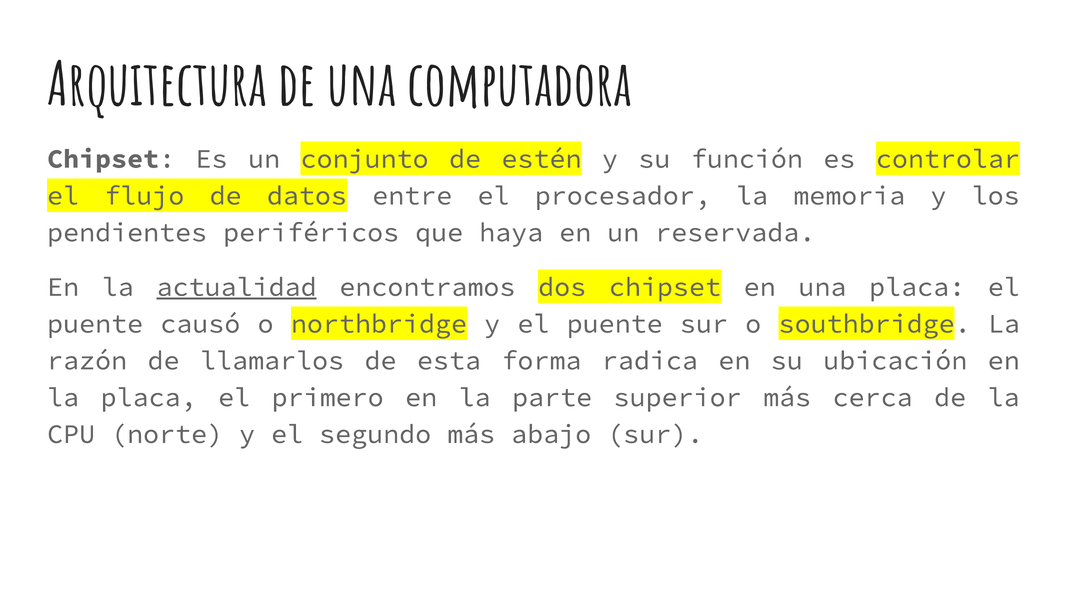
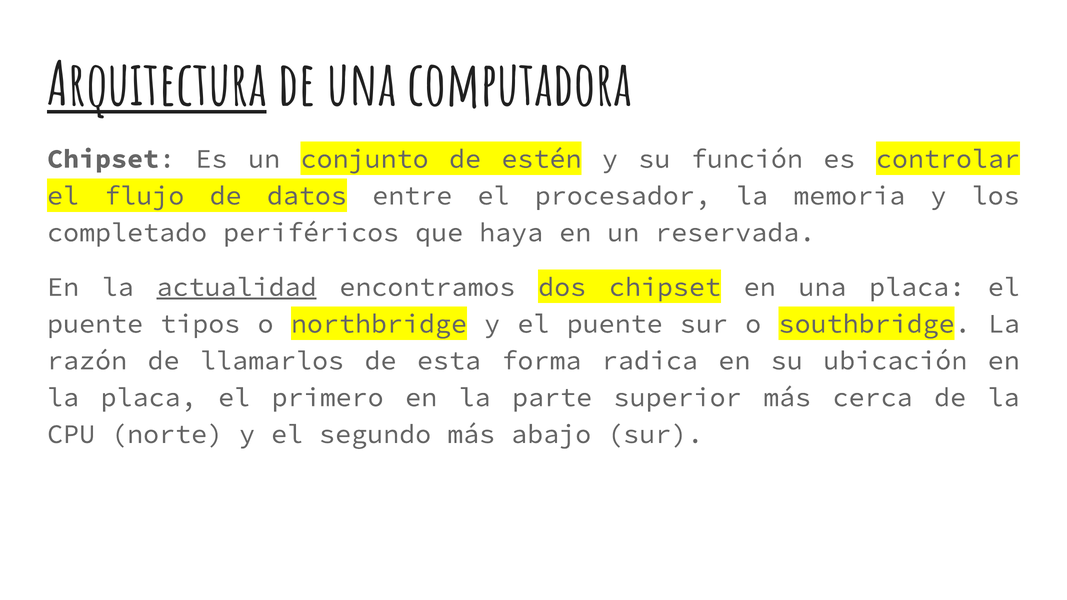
Arquitectura underline: none -> present
pendientes: pendientes -> completado
causó: causó -> tipos
